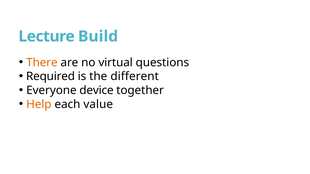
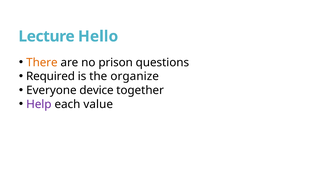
Build: Build -> Hello
virtual: virtual -> prison
different: different -> organize
Help colour: orange -> purple
